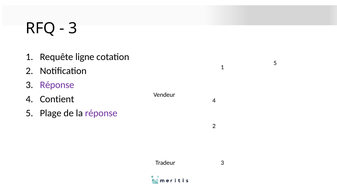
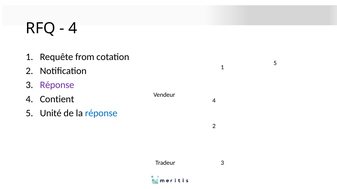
3 at (73, 28): 3 -> 4
ligne: ligne -> from
Plage: Plage -> Unité
réponse at (101, 113) colour: purple -> blue
